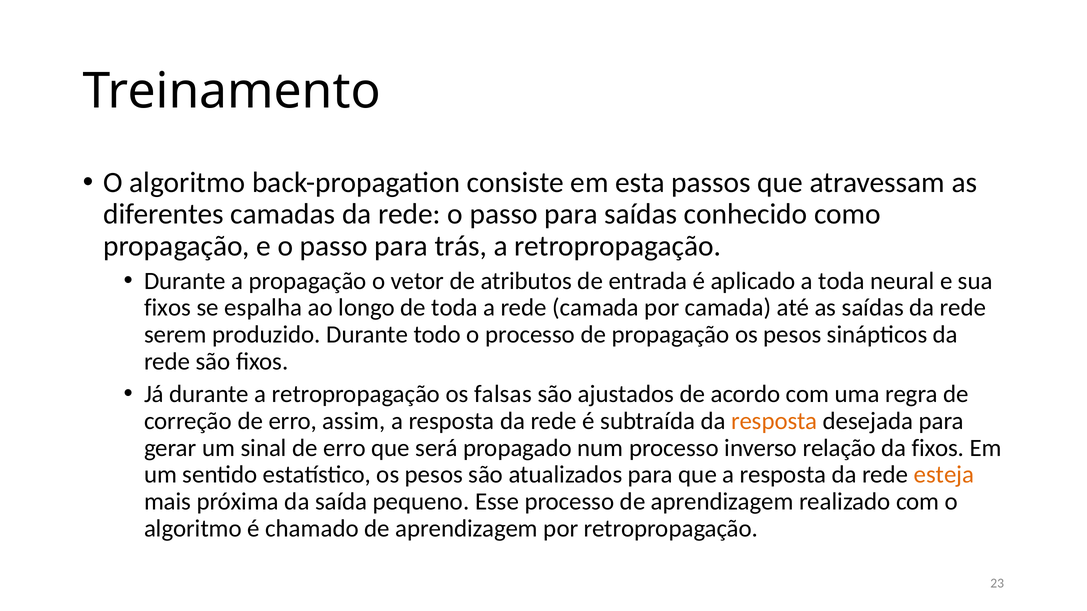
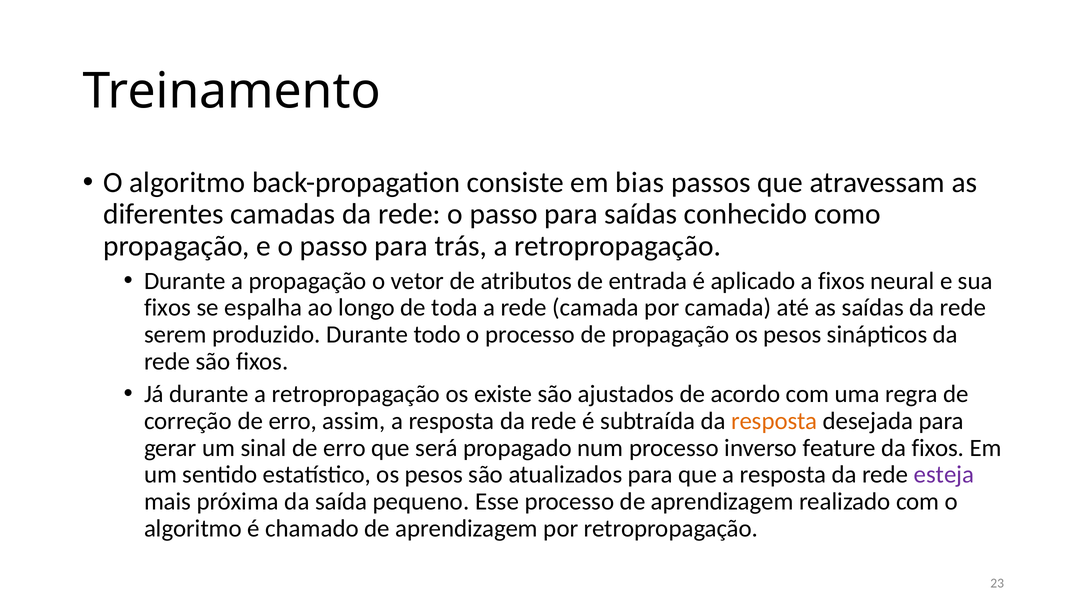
esta: esta -> bias
a toda: toda -> fixos
falsas: falsas -> existe
relação: relação -> feature
esteja colour: orange -> purple
